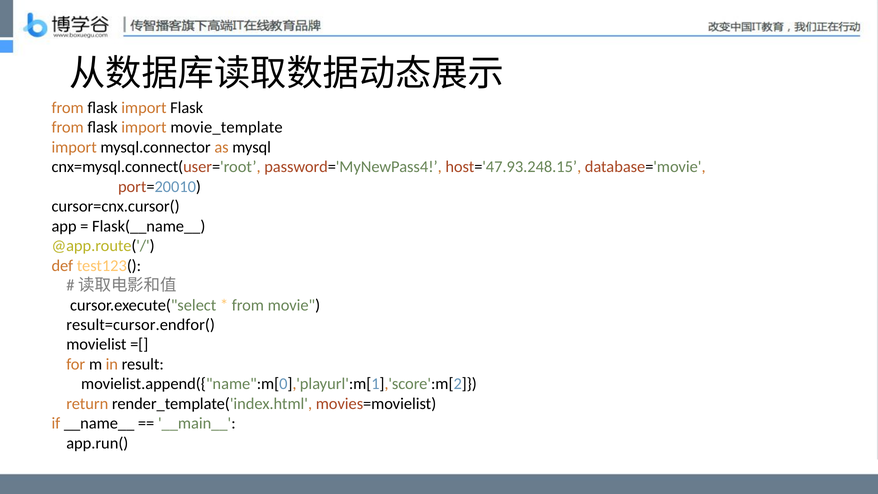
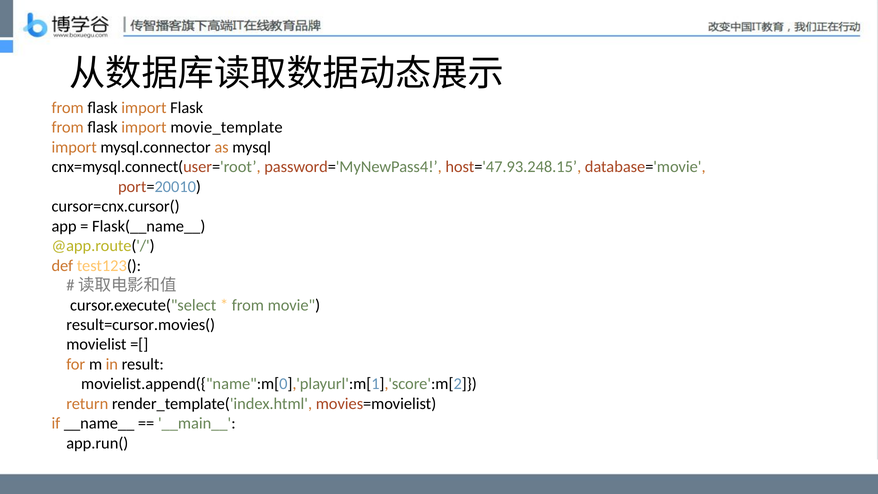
result=cursor.endfor(: result=cursor.endfor( -> result=cursor.movies(
